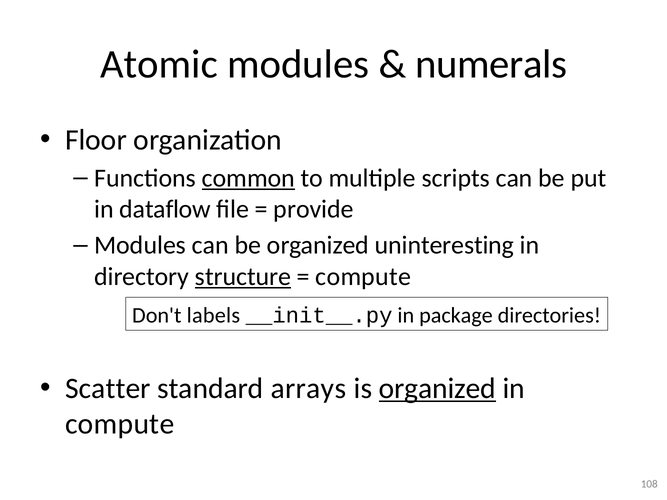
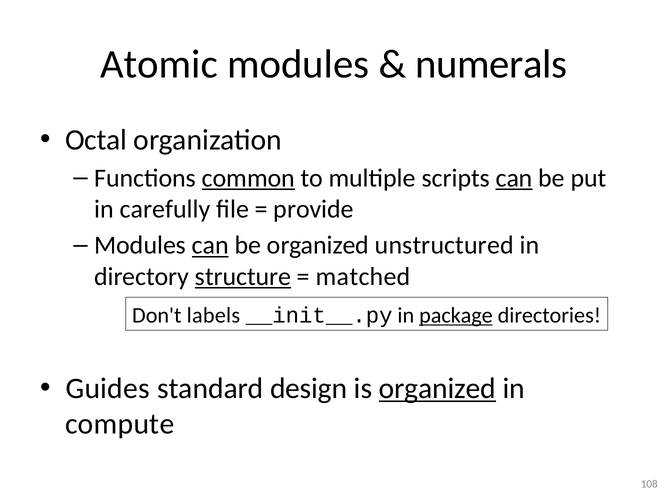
Floor: Floor -> Octal
can at (514, 178) underline: none -> present
dataflow: dataflow -> carefully
can at (210, 246) underline: none -> present
uninteresting: uninteresting -> unstructured
compute at (363, 277): compute -> matched
package underline: none -> present
Scatter: Scatter -> Guides
arrays: arrays -> design
